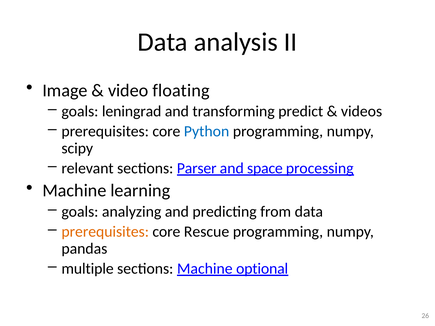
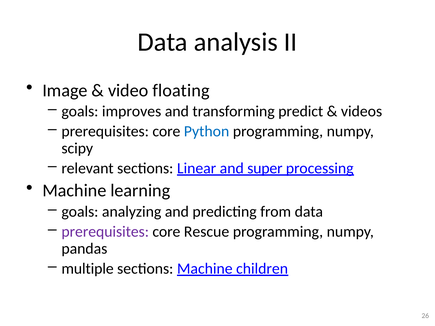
leningrad: leningrad -> improves
Parser: Parser -> Linear
space: space -> super
prerequisites at (105, 232) colour: orange -> purple
optional: optional -> children
